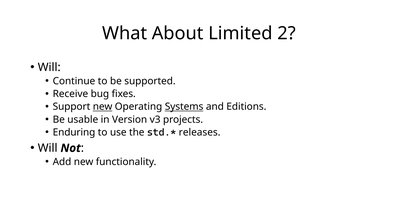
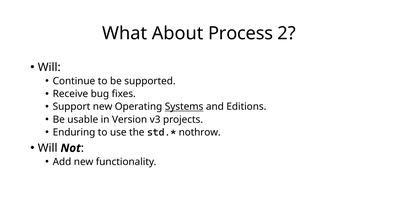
Limited: Limited -> Process
new at (103, 107) underline: present -> none
releases: releases -> nothrow
